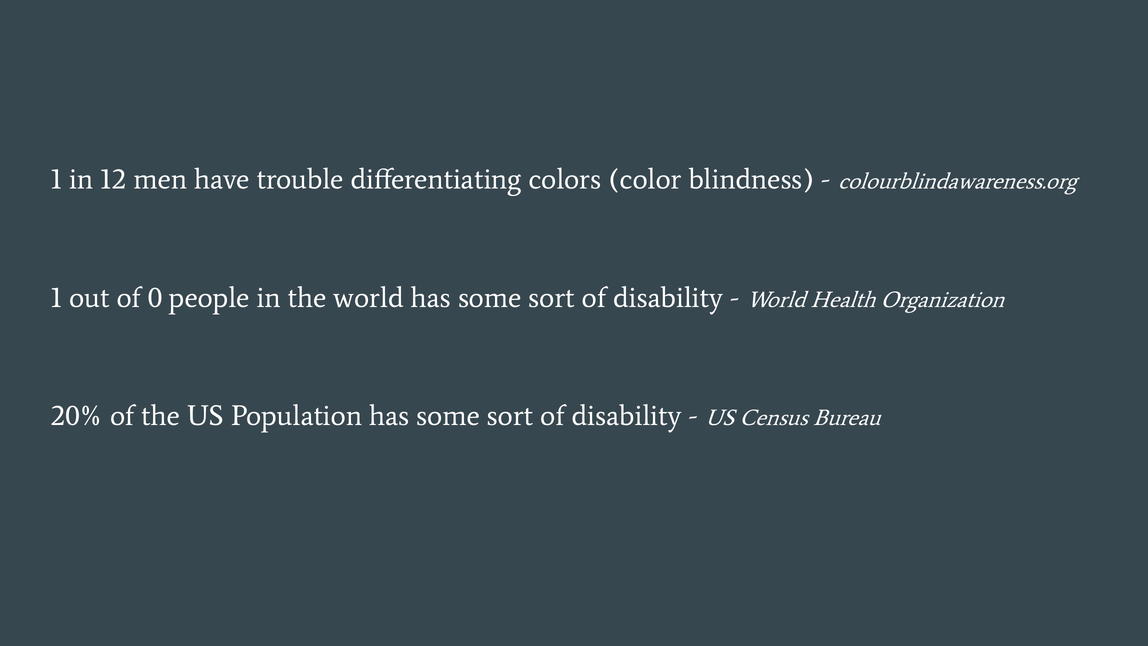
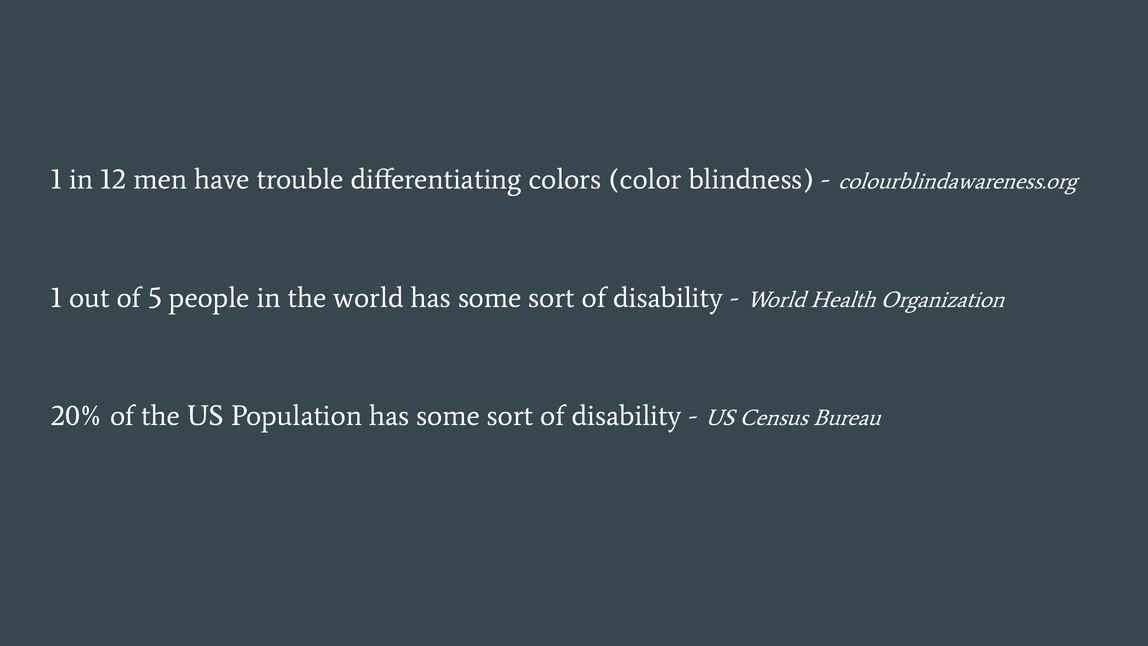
0: 0 -> 5
